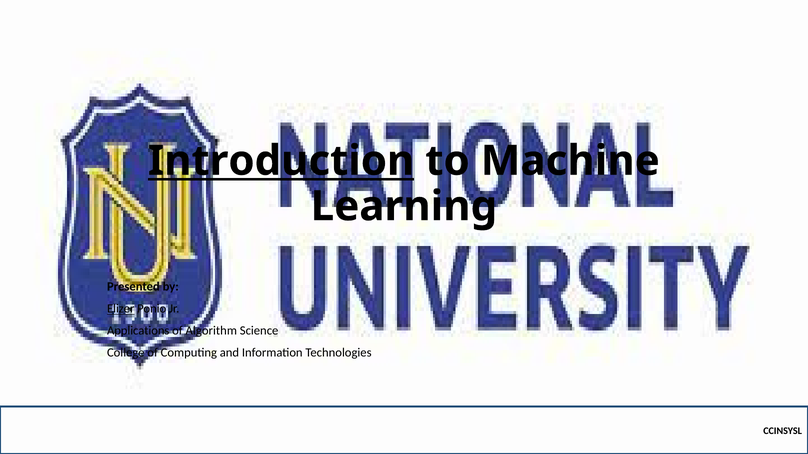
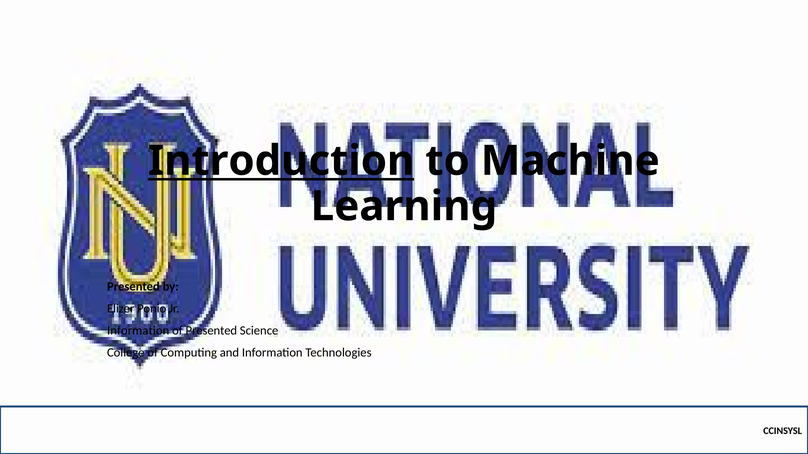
Elizer underline: present -> none
Applications at (138, 331): Applications -> Information
of Algorithm: Algorithm -> Presented
